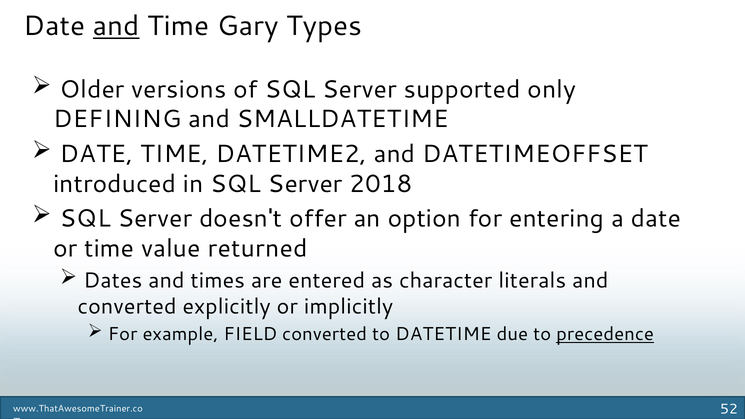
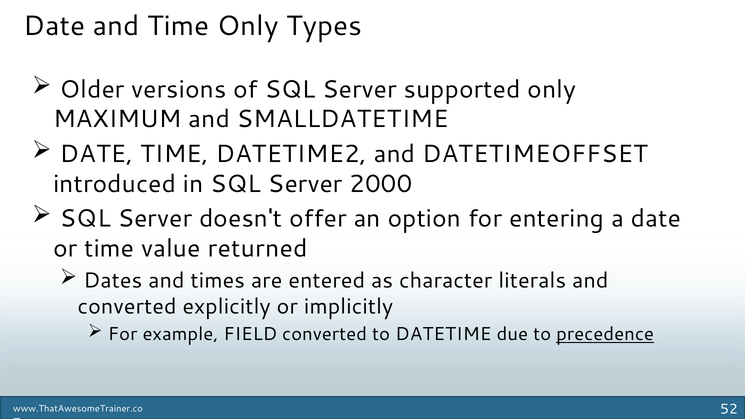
and at (116, 26) underline: present -> none
Time Gary: Gary -> Only
DEFINING: DEFINING -> MAXIMUM
2018: 2018 -> 2000
